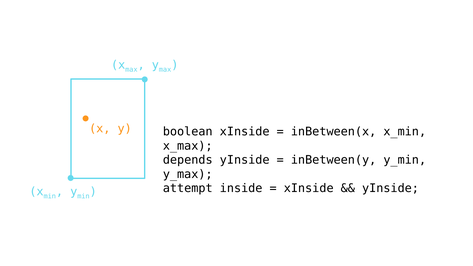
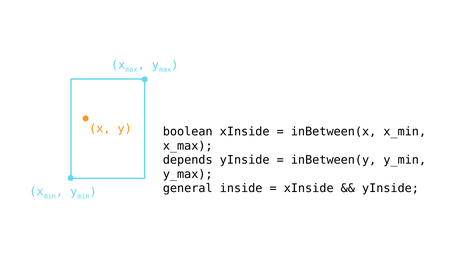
attempt: attempt -> general
